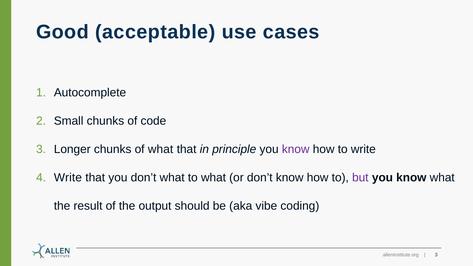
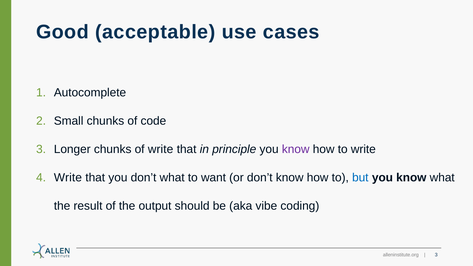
of what: what -> write
to what: what -> want
but colour: purple -> blue
